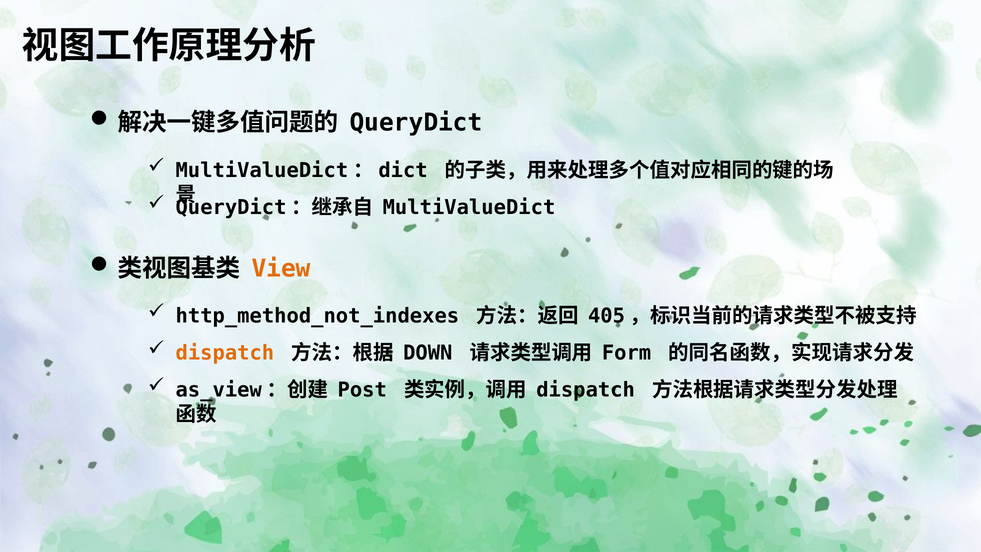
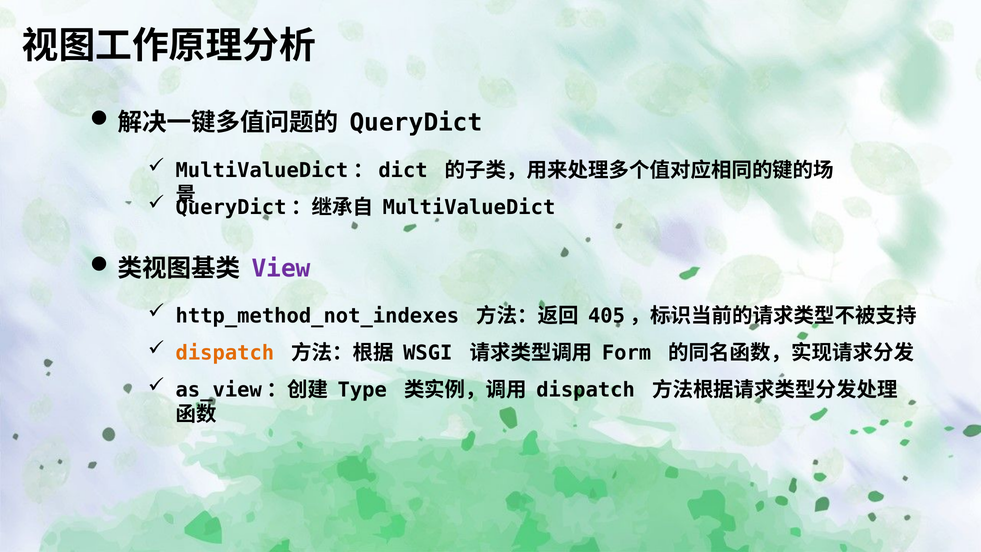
View colour: orange -> purple
DOWN: DOWN -> WSGI
Post: Post -> Type
